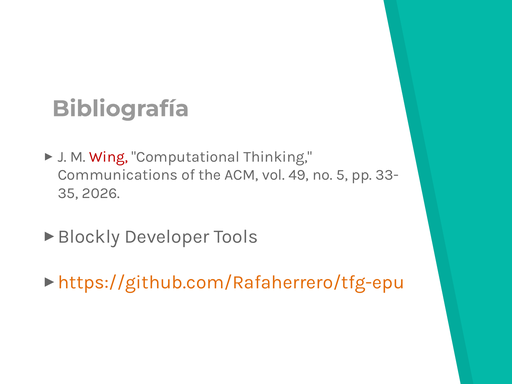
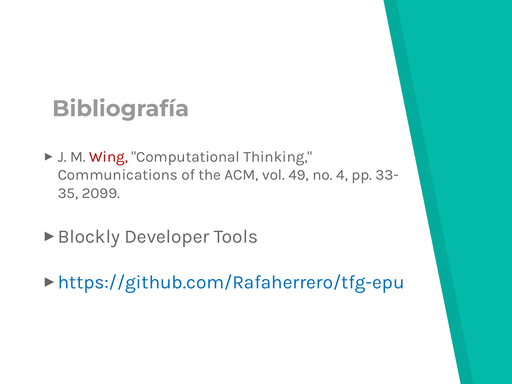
5: 5 -> 4
2026: 2026 -> 2099
https://github.com/Rafaherrero/tfg-epu colour: orange -> blue
